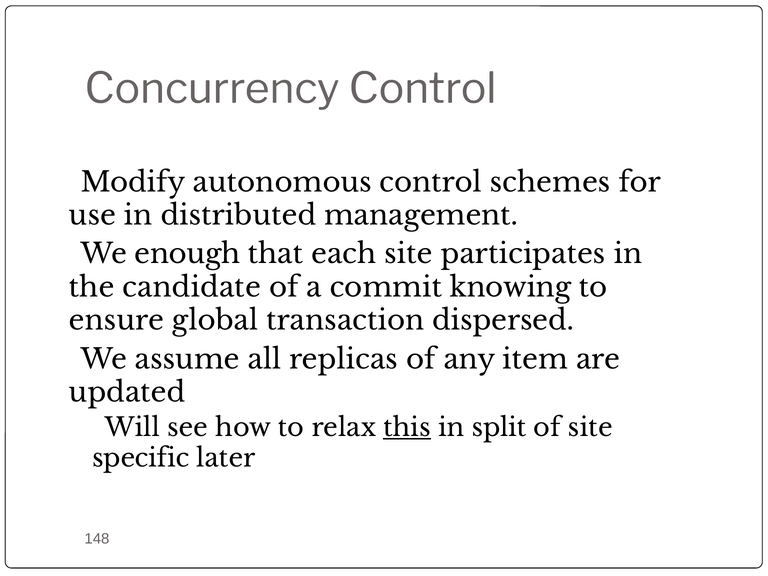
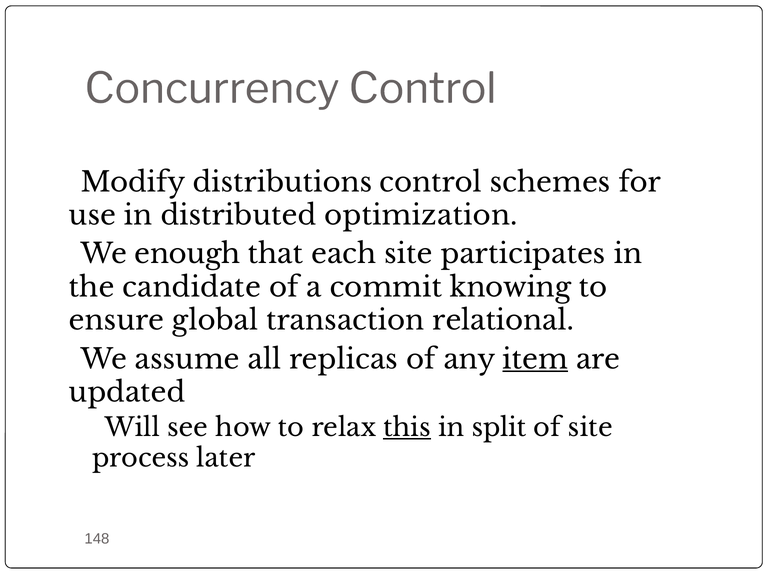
autonomous: autonomous -> distributions
management: management -> optimization
dispersed: dispersed -> relational
item underline: none -> present
specific: specific -> process
